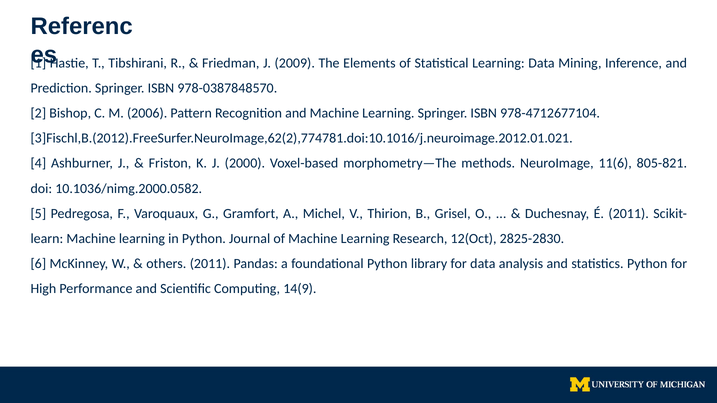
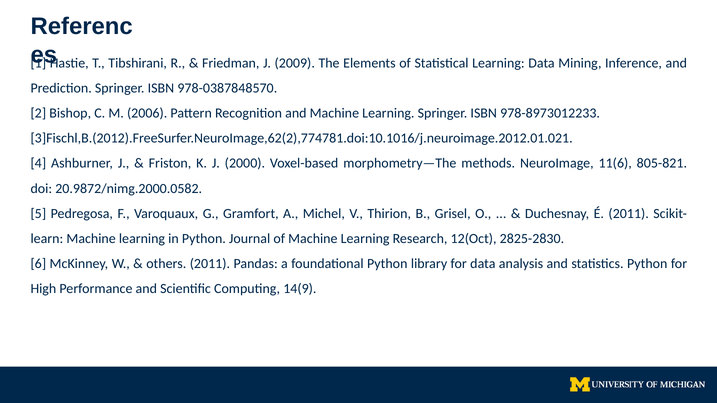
978-4712677104: 978-4712677104 -> 978-8973012233
10.1036/nimg.2000.0582: 10.1036/nimg.2000.0582 -> 20.9872/nimg.2000.0582
